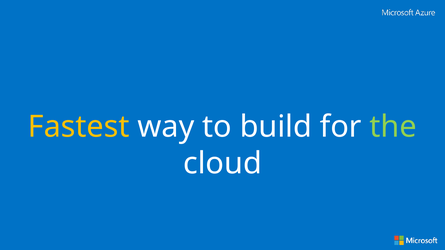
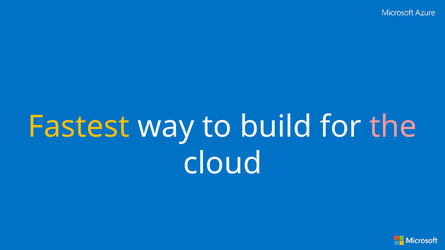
the colour: light green -> pink
